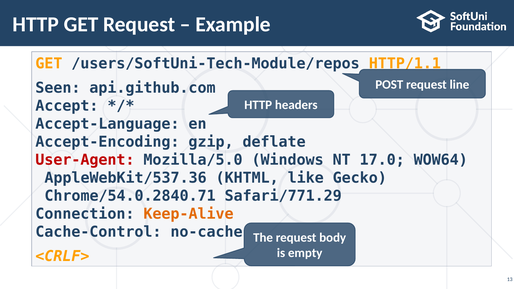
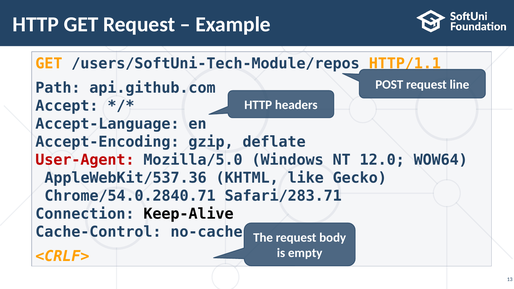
Seen: Seen -> Path
17.0: 17.0 -> 12.0
Safari/771.29: Safari/771.29 -> Safari/283.71
Keep-Alive colour: orange -> black
